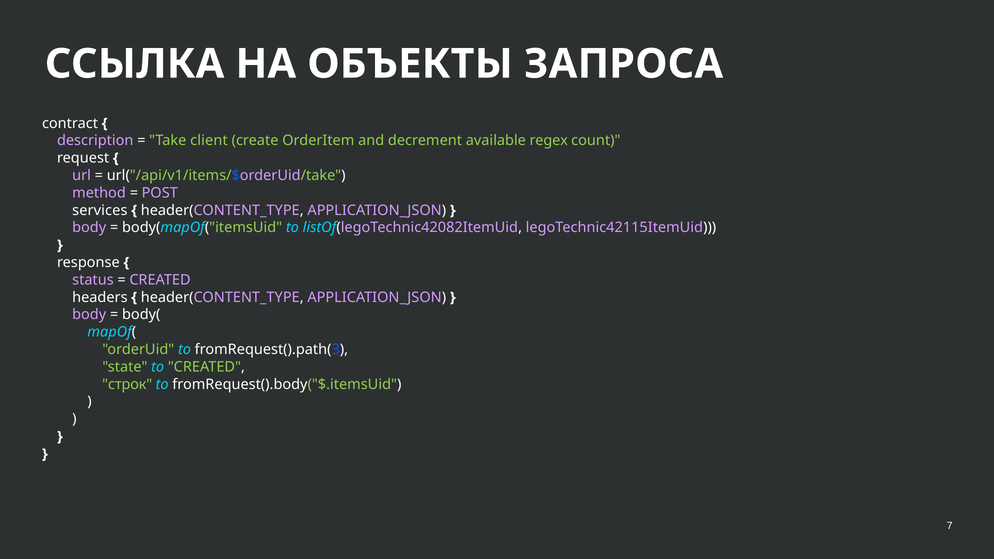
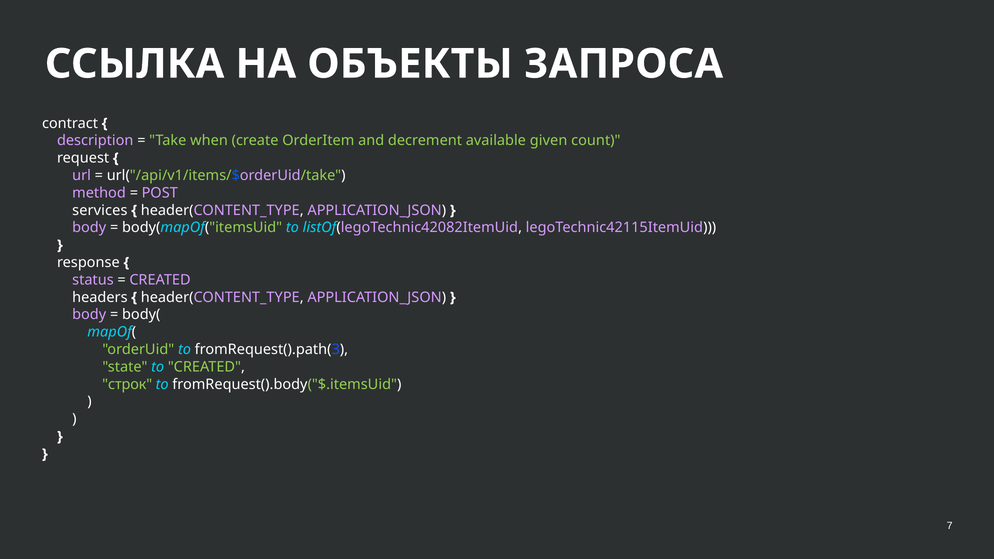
client: client -> when
regex: regex -> given
